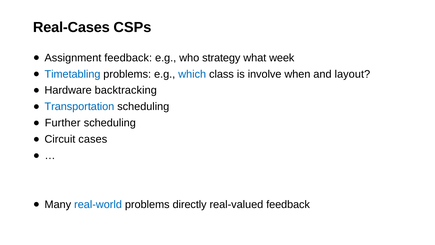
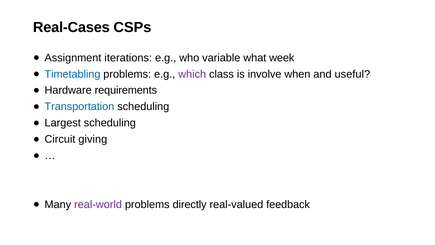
Assignment feedback: feedback -> iterations
strategy: strategy -> variable
which colour: blue -> purple
layout: layout -> useful
backtracking: backtracking -> requirements
Further: Further -> Largest
cases: cases -> giving
real-world colour: blue -> purple
